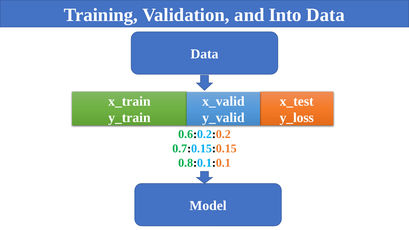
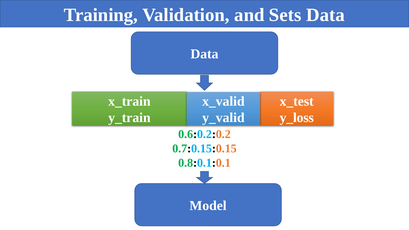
Into: Into -> Sets
